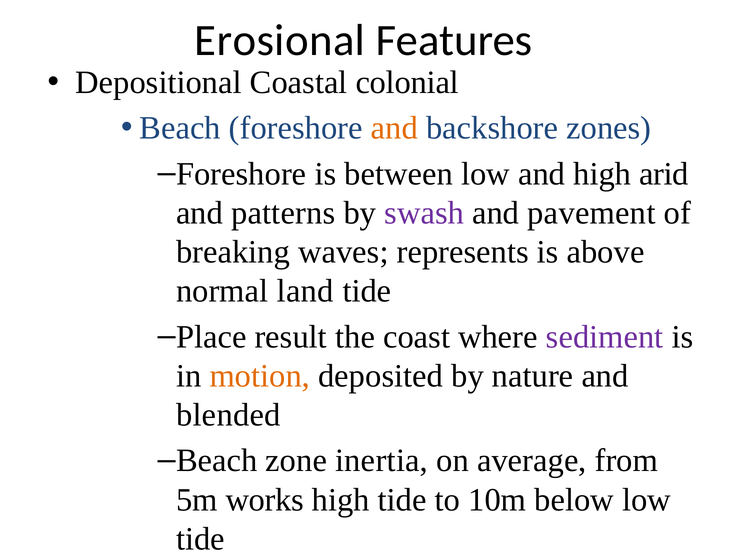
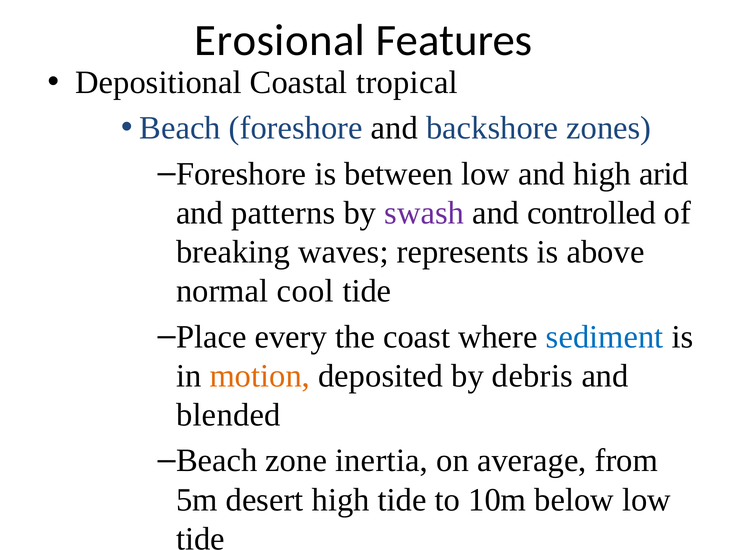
colonial: colonial -> tropical
and at (394, 128) colour: orange -> black
pavement: pavement -> controlled
land: land -> cool
result: result -> every
sediment colour: purple -> blue
nature: nature -> debris
works: works -> desert
